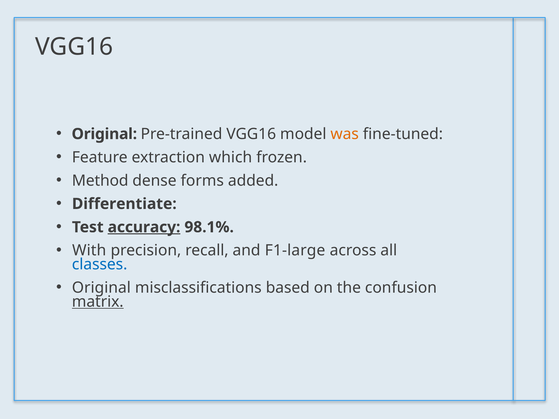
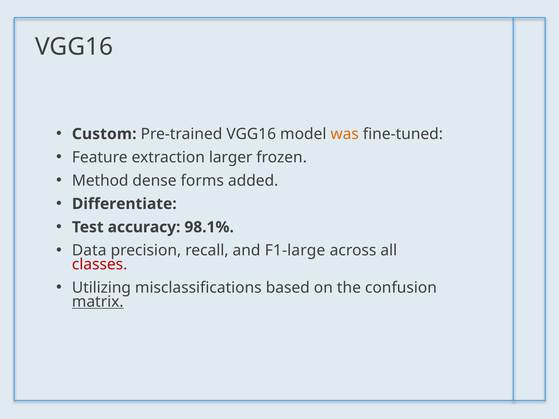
Original at (104, 134): Original -> Custom
which: which -> larger
accuracy underline: present -> none
With: With -> Data
classes colour: blue -> red
Original at (101, 288): Original -> Utilizing
